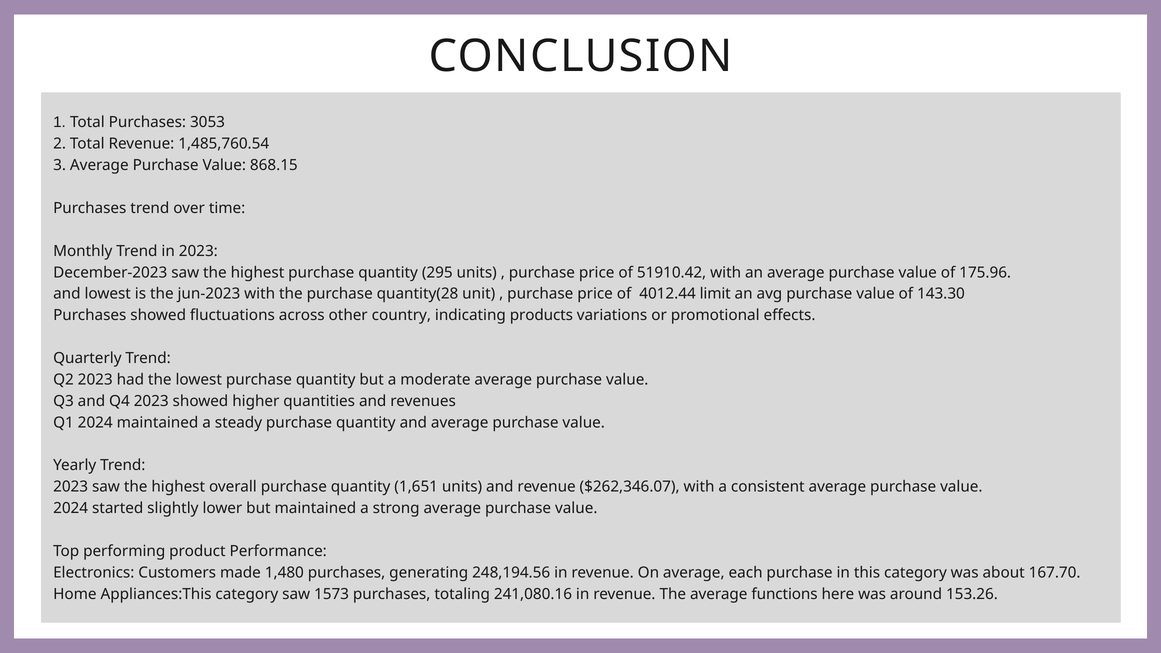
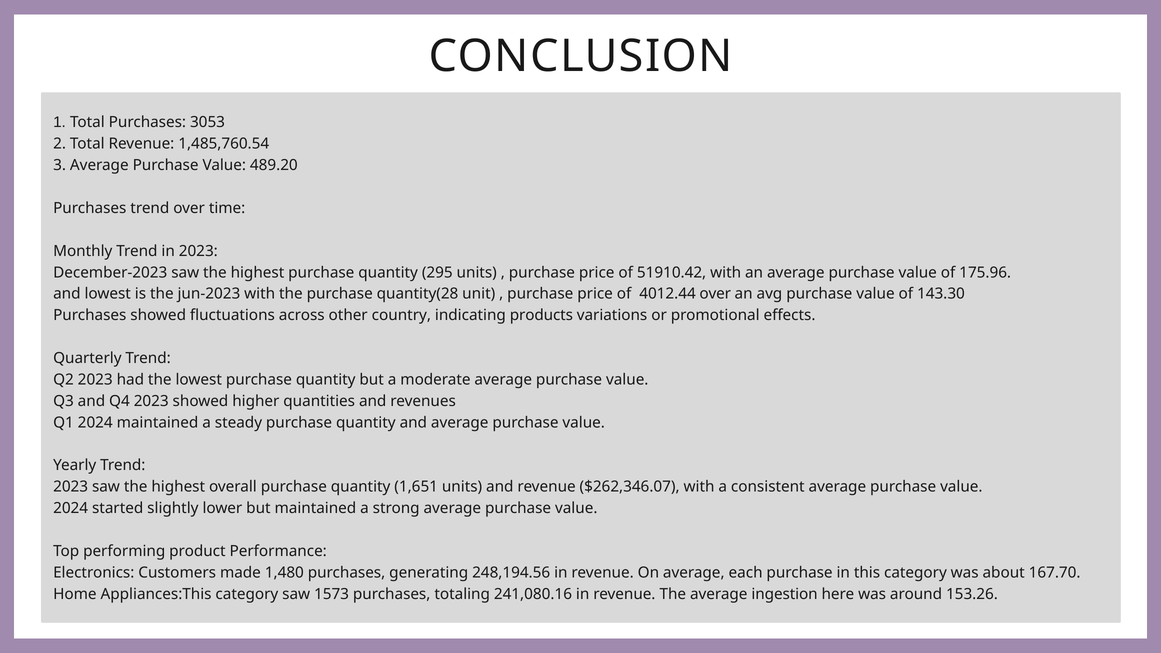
868.15: 868.15 -> 489.20
4012.44 limit: limit -> over
functions: functions -> ingestion
